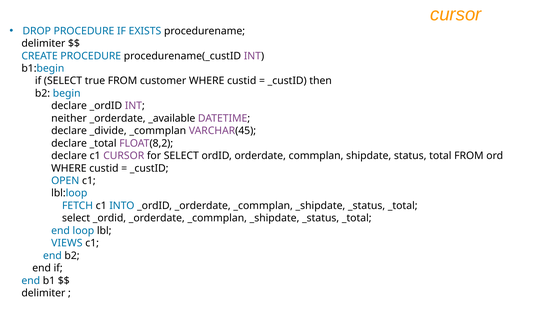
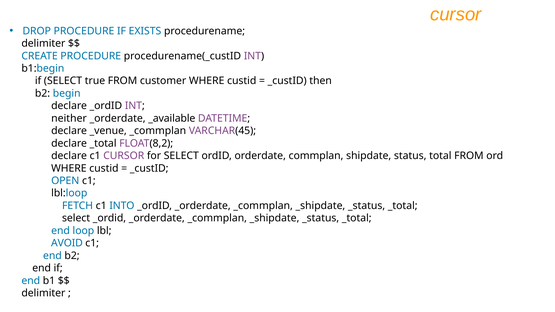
_divide: _divide -> _venue
VIEWS: VIEWS -> AVOID
